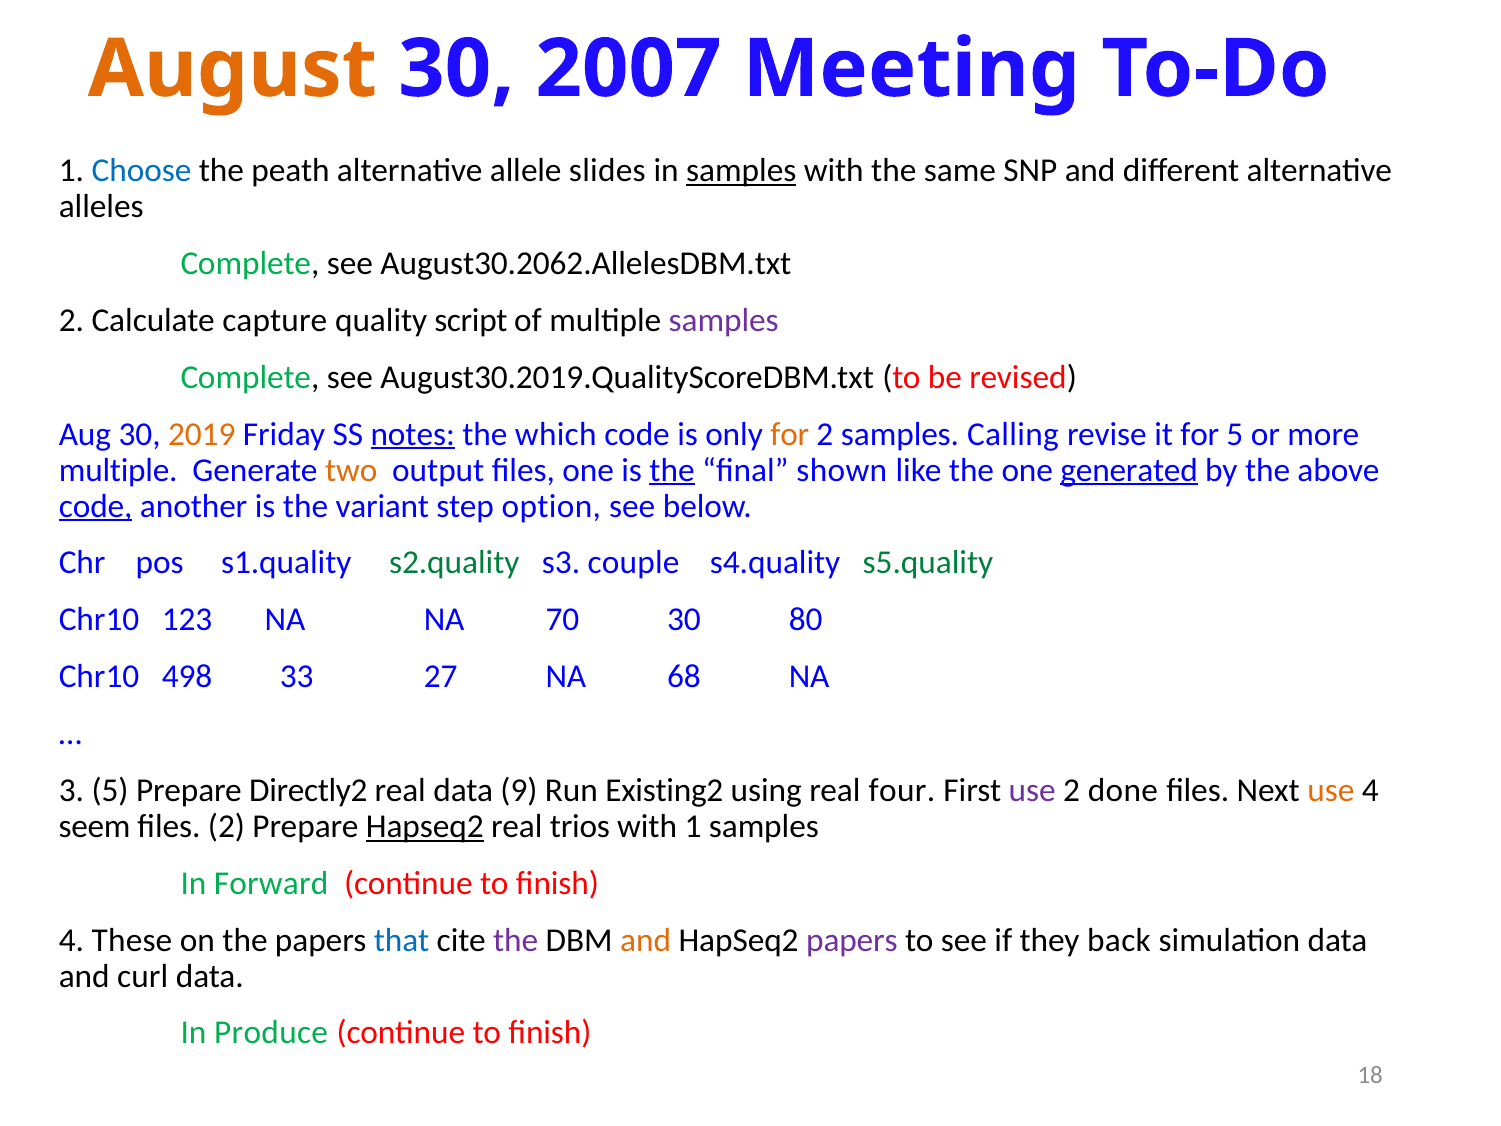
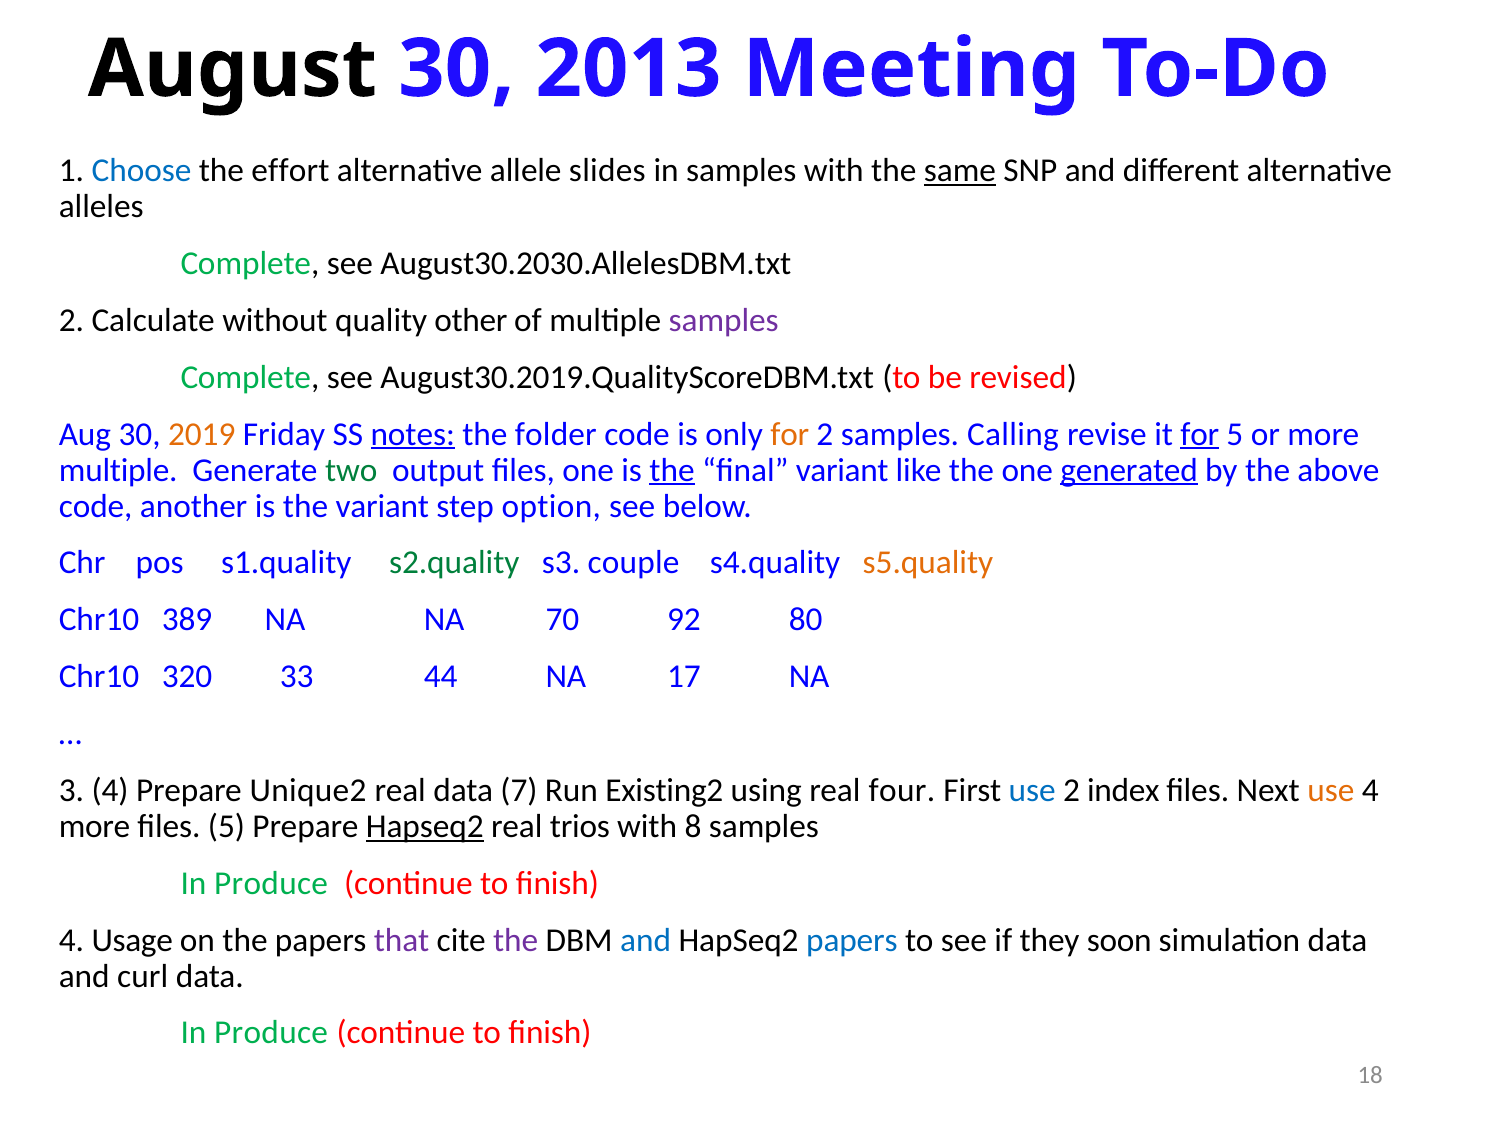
August colour: orange -> black
2007: 2007 -> 2013
peath: peath -> effort
samples at (741, 171) underline: present -> none
same underline: none -> present
August30.2062.AllelesDBM.txt: August30.2062.AllelesDBM.txt -> August30.2030.AllelesDBM.txt
capture: capture -> without
script: script -> other
which: which -> folder
for at (1200, 434) underline: none -> present
two colour: orange -> green
final shown: shown -> variant
code at (96, 506) underline: present -> none
s5.quality colour: green -> orange
123: 123 -> 389
70 30: 30 -> 92
498: 498 -> 320
27: 27 -> 44
68: 68 -> 17
3 5: 5 -> 4
Directly2: Directly2 -> Unique2
9: 9 -> 7
use at (1032, 790) colour: purple -> blue
done: done -> index
seem at (95, 826): seem -> more
files 2: 2 -> 5
with 1: 1 -> 8
Forward at (271, 883): Forward -> Produce
These: These -> Usage
that colour: blue -> purple
and at (646, 940) colour: orange -> blue
papers at (852, 940) colour: purple -> blue
back: back -> soon
